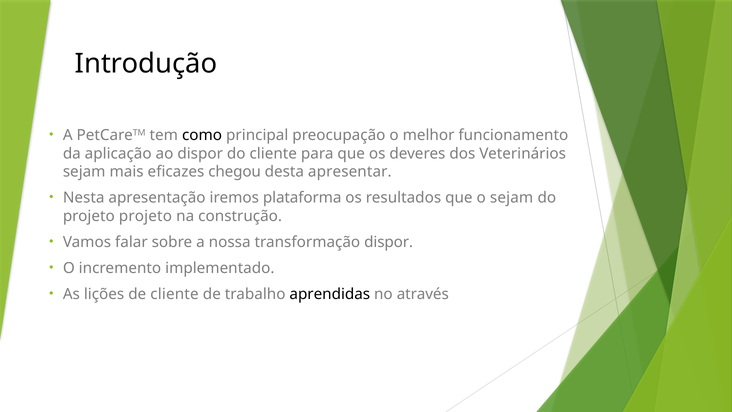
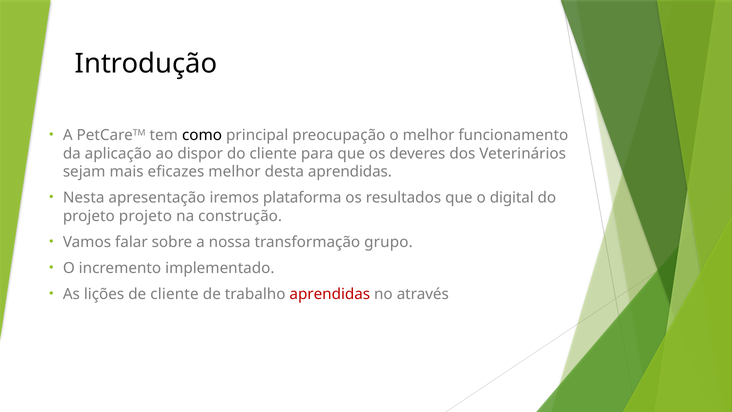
eficazes chegou: chegou -> melhor
desta apresentar: apresentar -> aprendidas
o sejam: sejam -> digital
transformação dispor: dispor -> grupo
aprendidas at (330, 294) colour: black -> red
